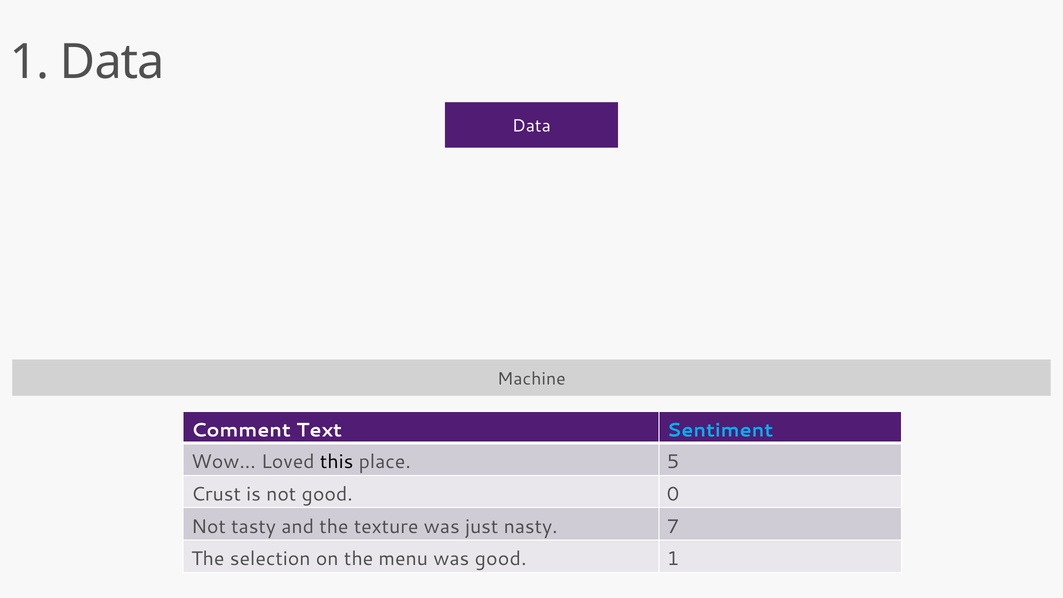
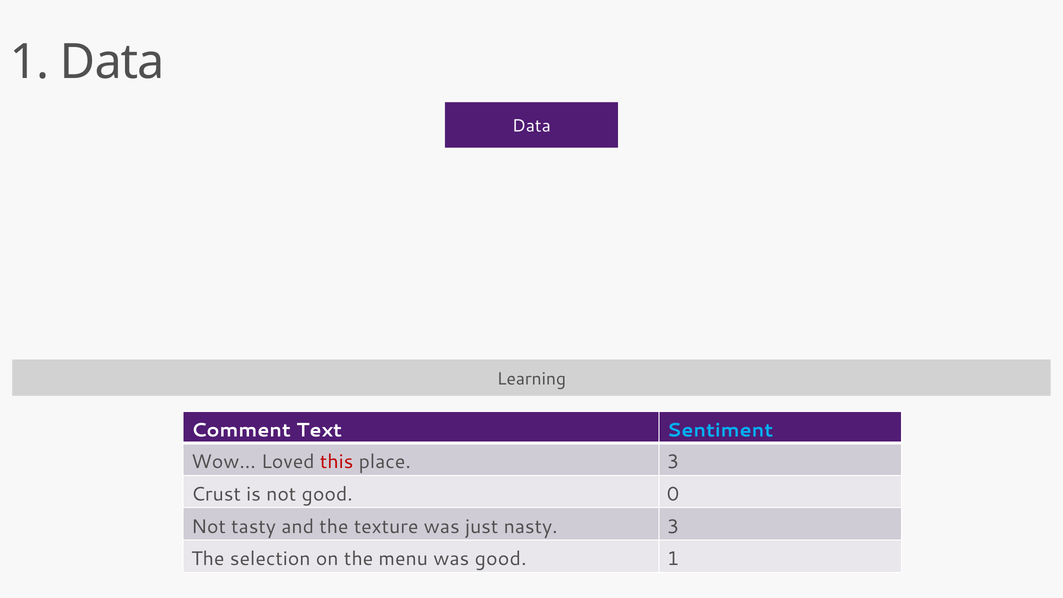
Machine: Machine -> Learning
this colour: black -> red
place 5: 5 -> 3
nasty 7: 7 -> 3
